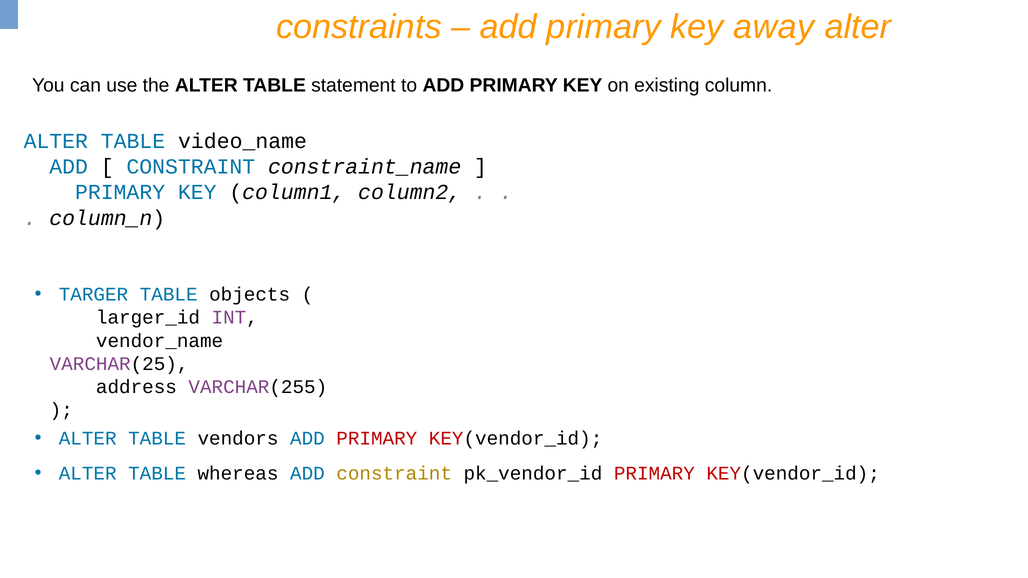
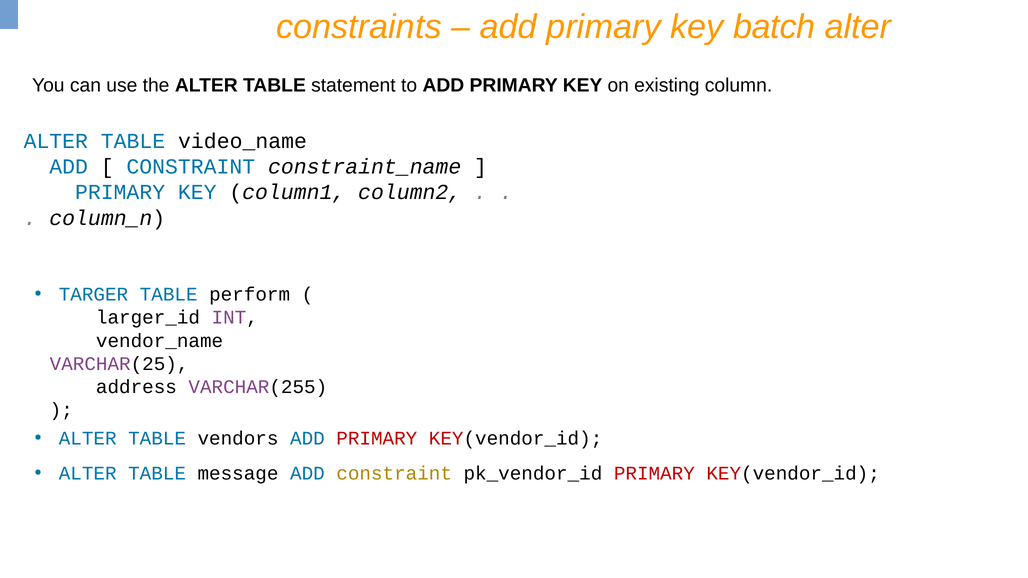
away: away -> batch
objects: objects -> perform
whereas: whereas -> message
